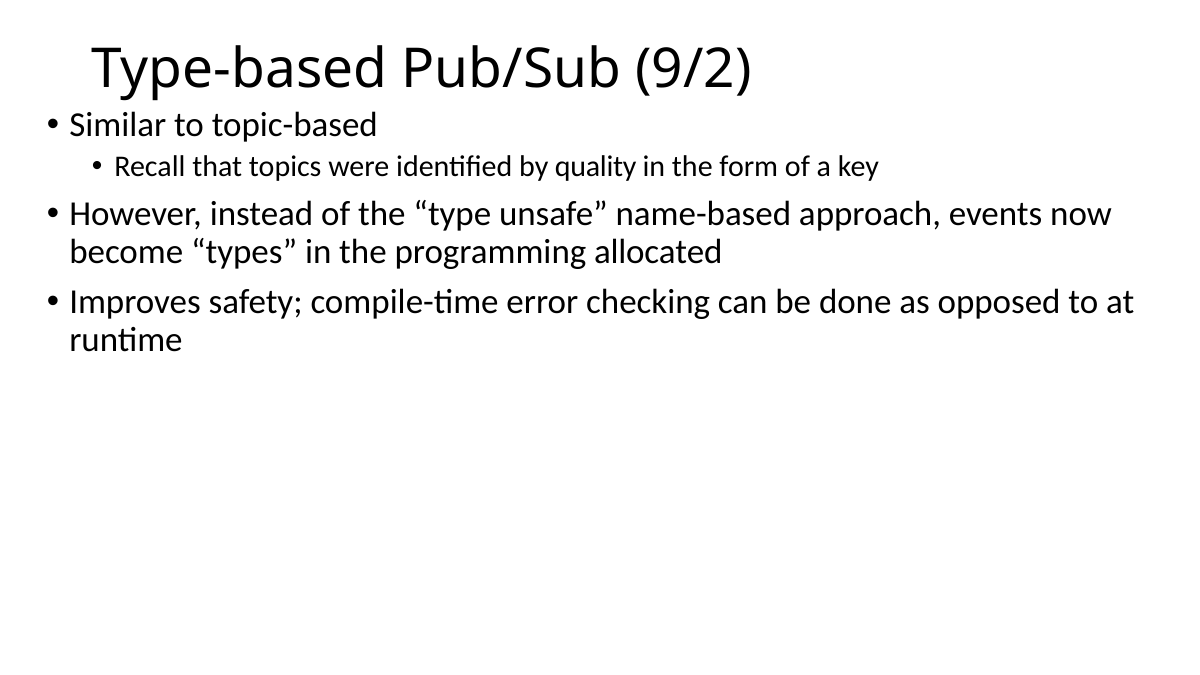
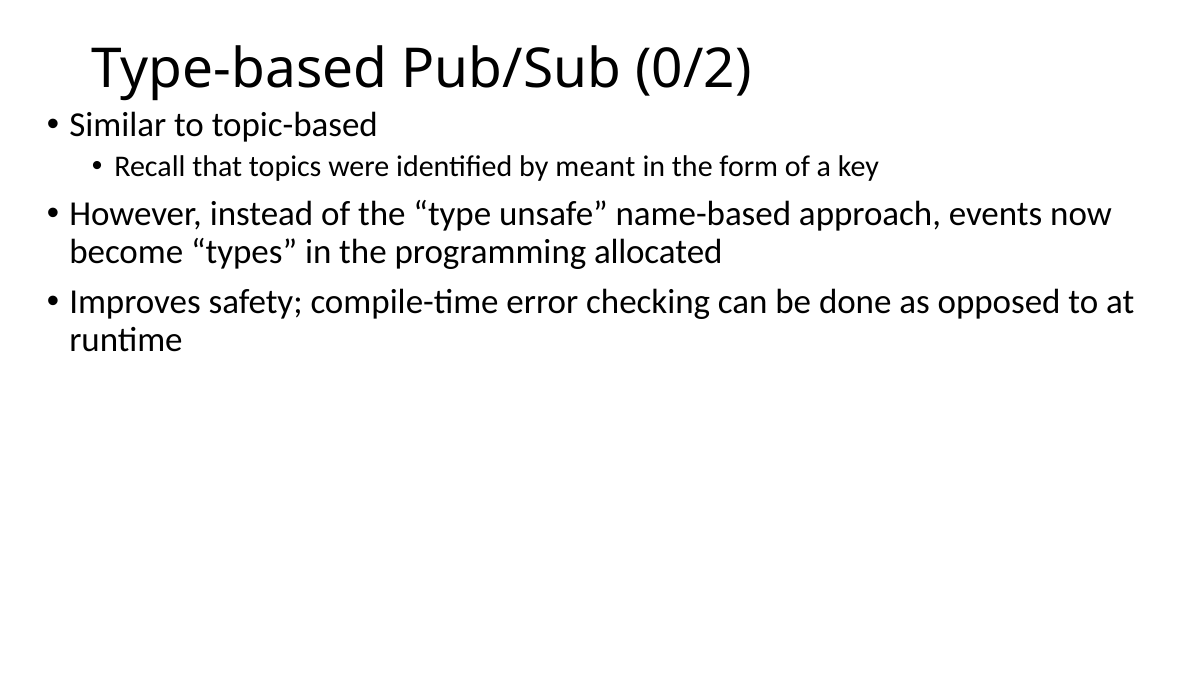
9/2: 9/2 -> 0/2
quality: quality -> meant
